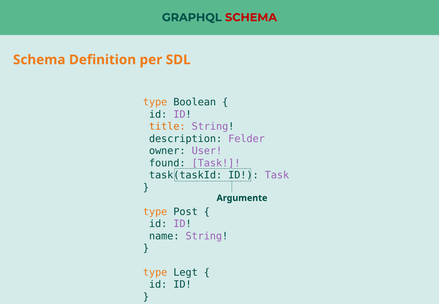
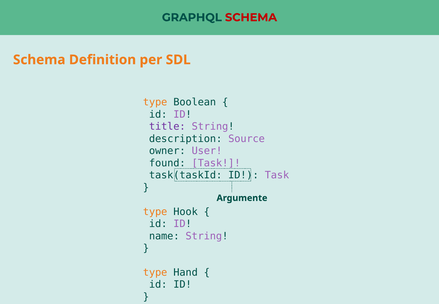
title colour: orange -> purple
Felder: Felder -> Source
Post: Post -> Hook
Legt: Legt -> Hand
